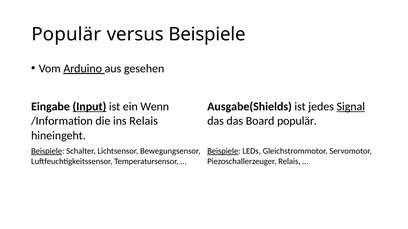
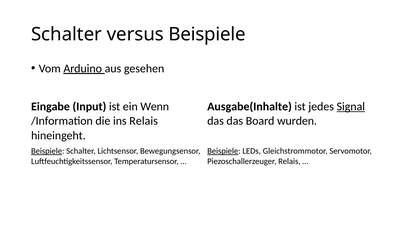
Populär at (66, 34): Populär -> Schalter
Input underline: present -> none
Ausgabe(Shields: Ausgabe(Shields -> Ausgabe(Inhalte
Board populär: populär -> wurden
